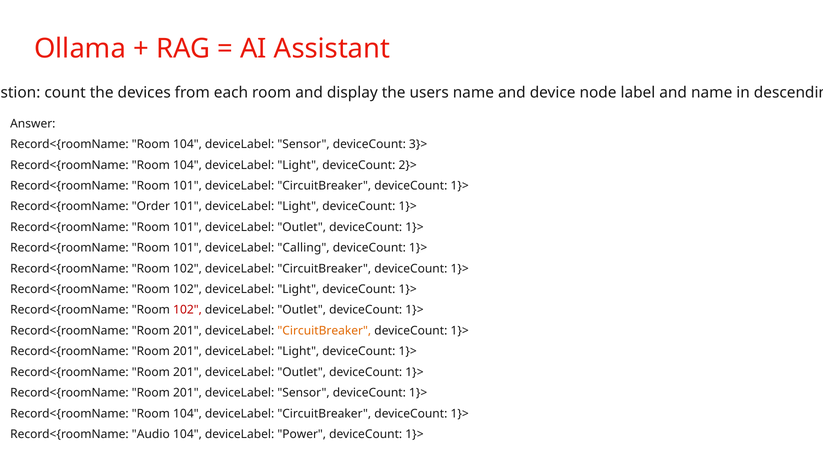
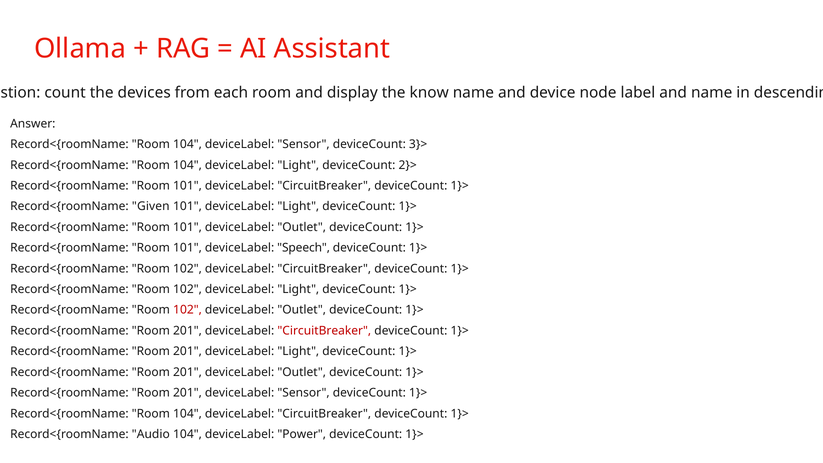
users: users -> know
Record<{roomName Order: Order -> Given
Calling: Calling -> Speech
CircuitBreaker at (324, 331) colour: orange -> red
